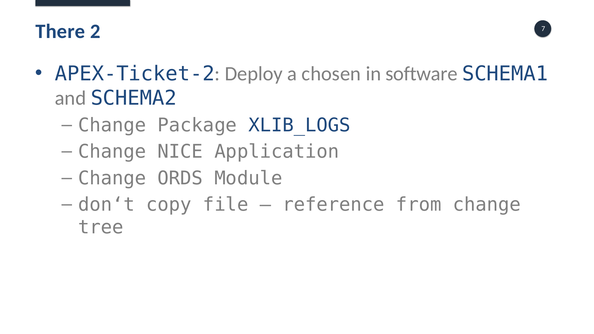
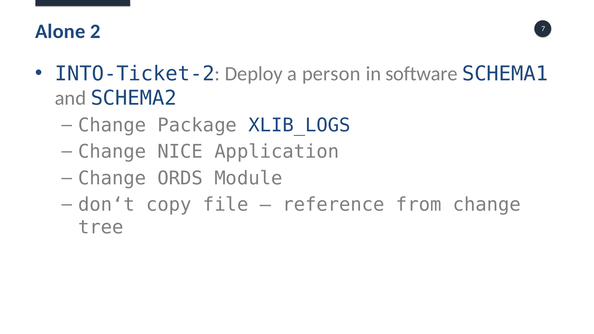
There: There -> Alone
APEX-Ticket-2: APEX-Ticket-2 -> INTO-Ticket-2
chosen: chosen -> person
